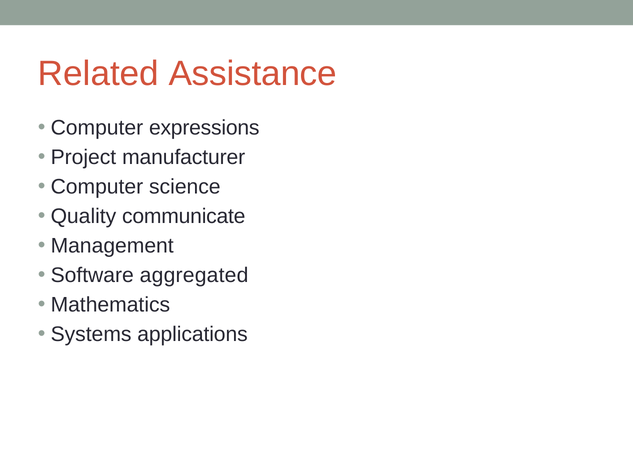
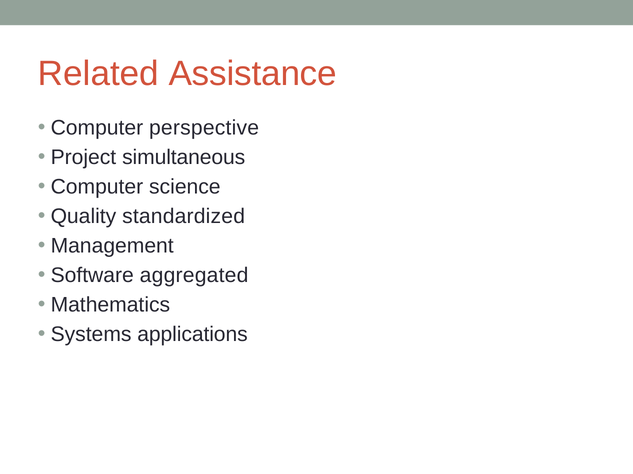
expressions: expressions -> perspective
manufacturer: manufacturer -> simultaneous
communicate: communicate -> standardized
